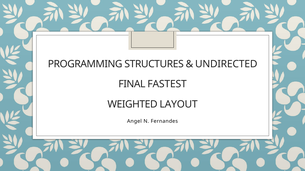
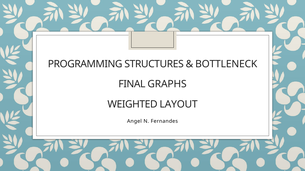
UNDIRECTED: UNDIRECTED -> BOTTLENECK
FASTEST: FASTEST -> GRAPHS
